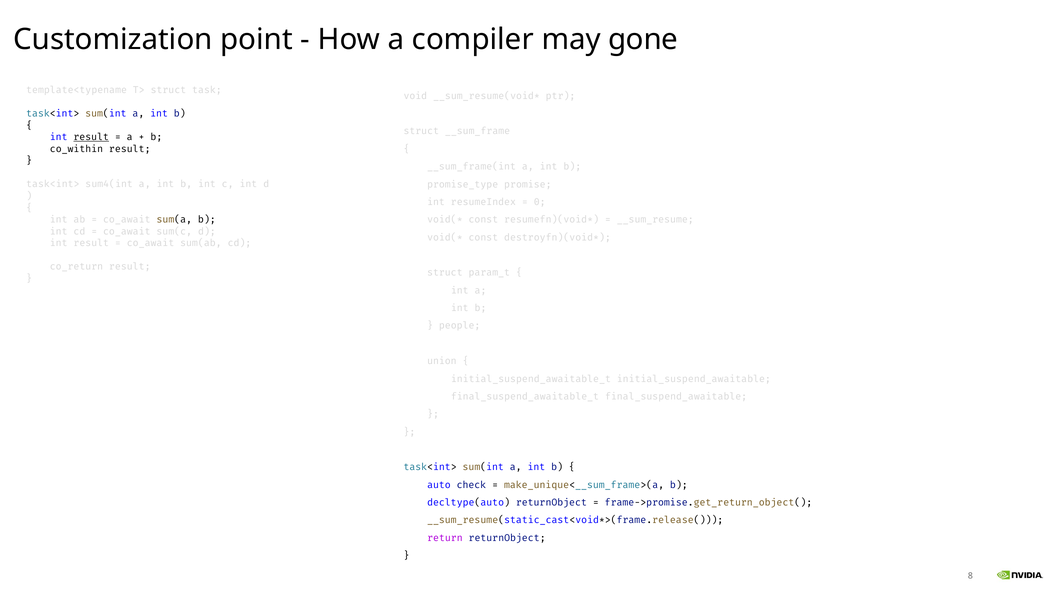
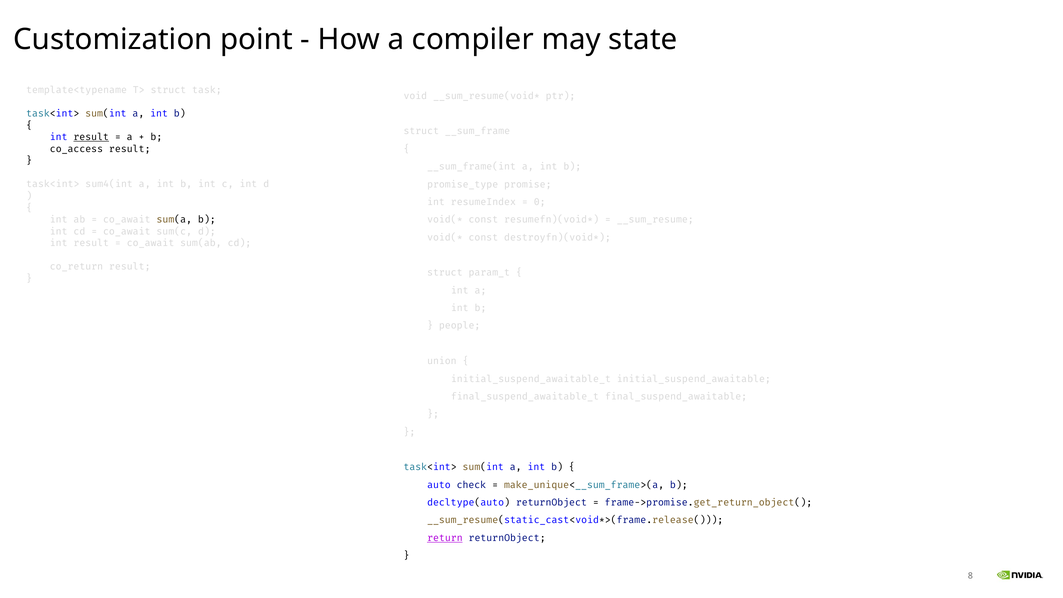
gone: gone -> state
co_within: co_within -> co_access
return underline: none -> present
